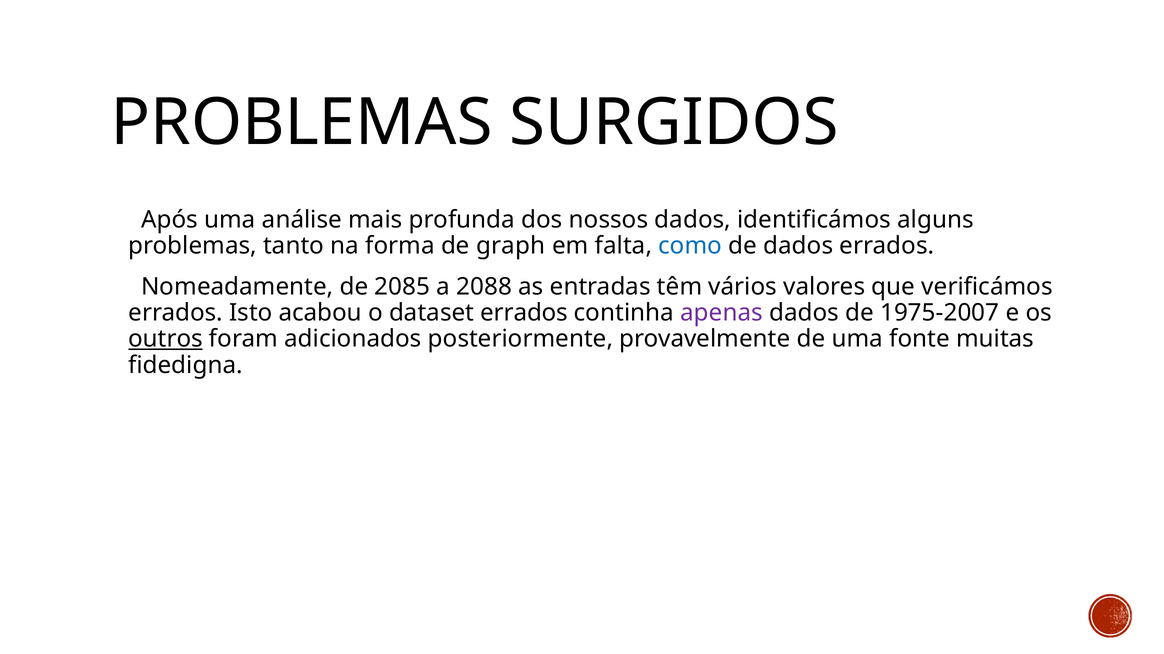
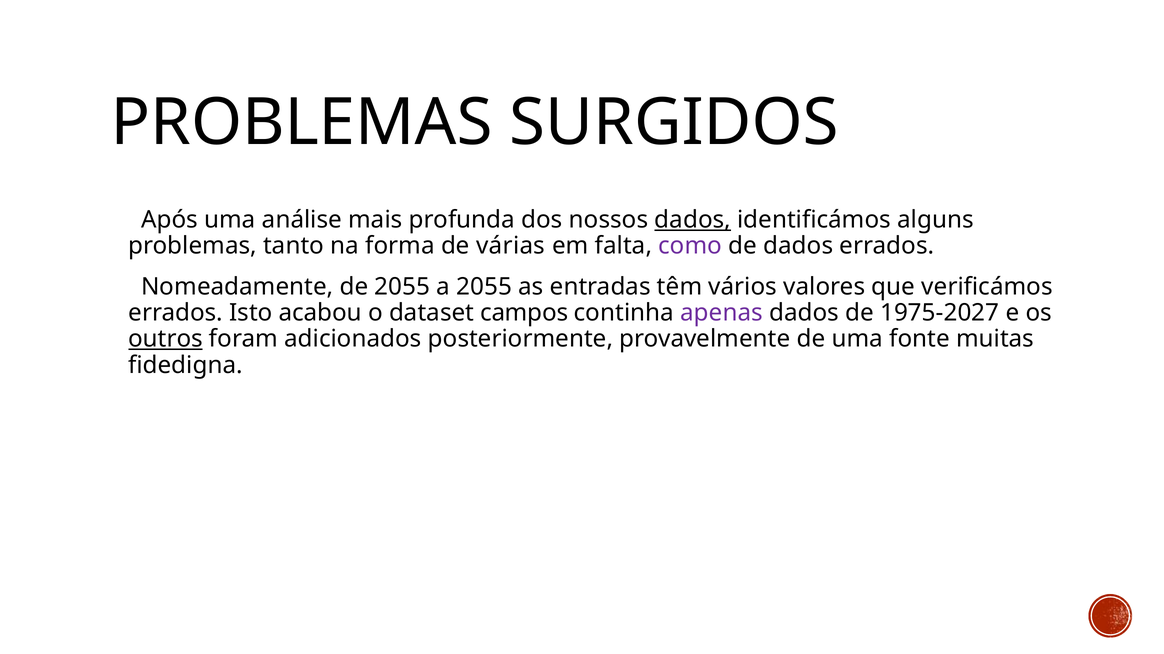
dados at (693, 220) underline: none -> present
graph: graph -> várias
como colour: blue -> purple
de 2085: 2085 -> 2055
a 2088: 2088 -> 2055
dataset errados: errados -> campos
1975-2007: 1975-2007 -> 1975-2027
